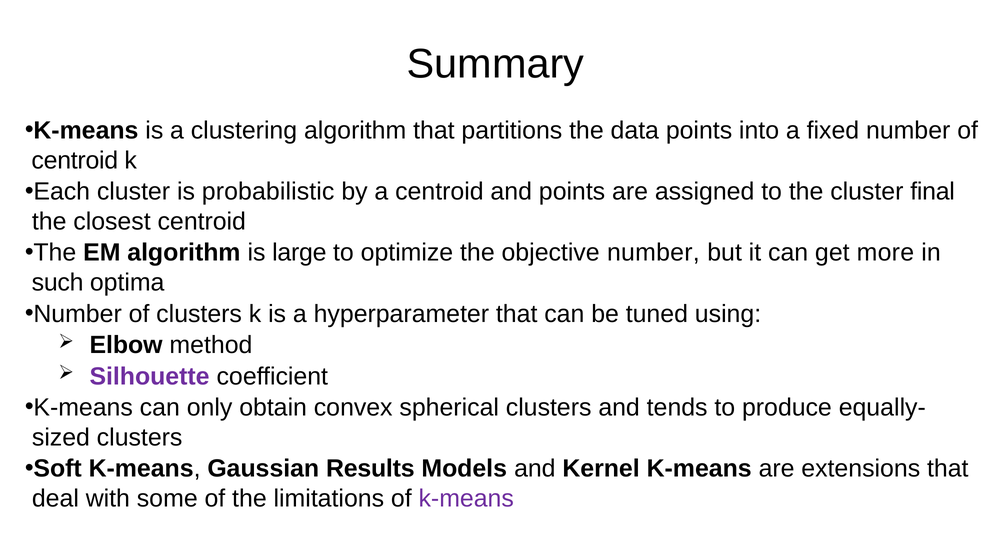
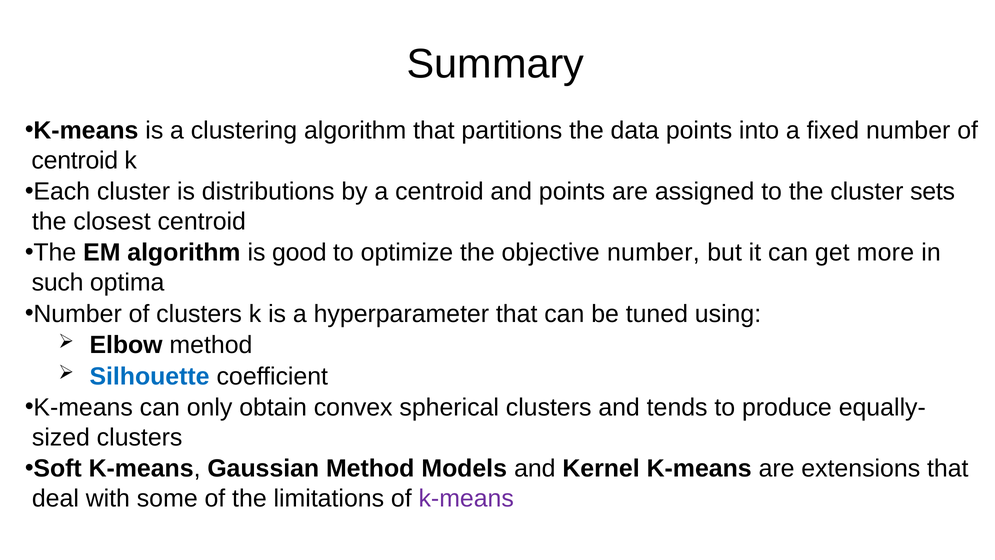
probabilistic: probabilistic -> distributions
final: final -> sets
large: large -> good
Silhouette colour: purple -> blue
Gaussian Results: Results -> Method
